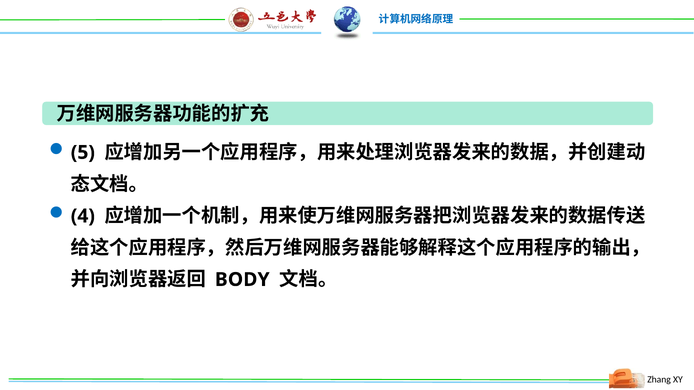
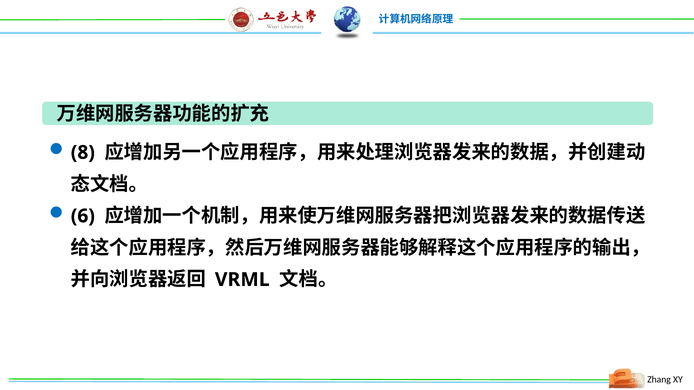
5: 5 -> 8
4: 4 -> 6
BODY: BODY -> VRML
